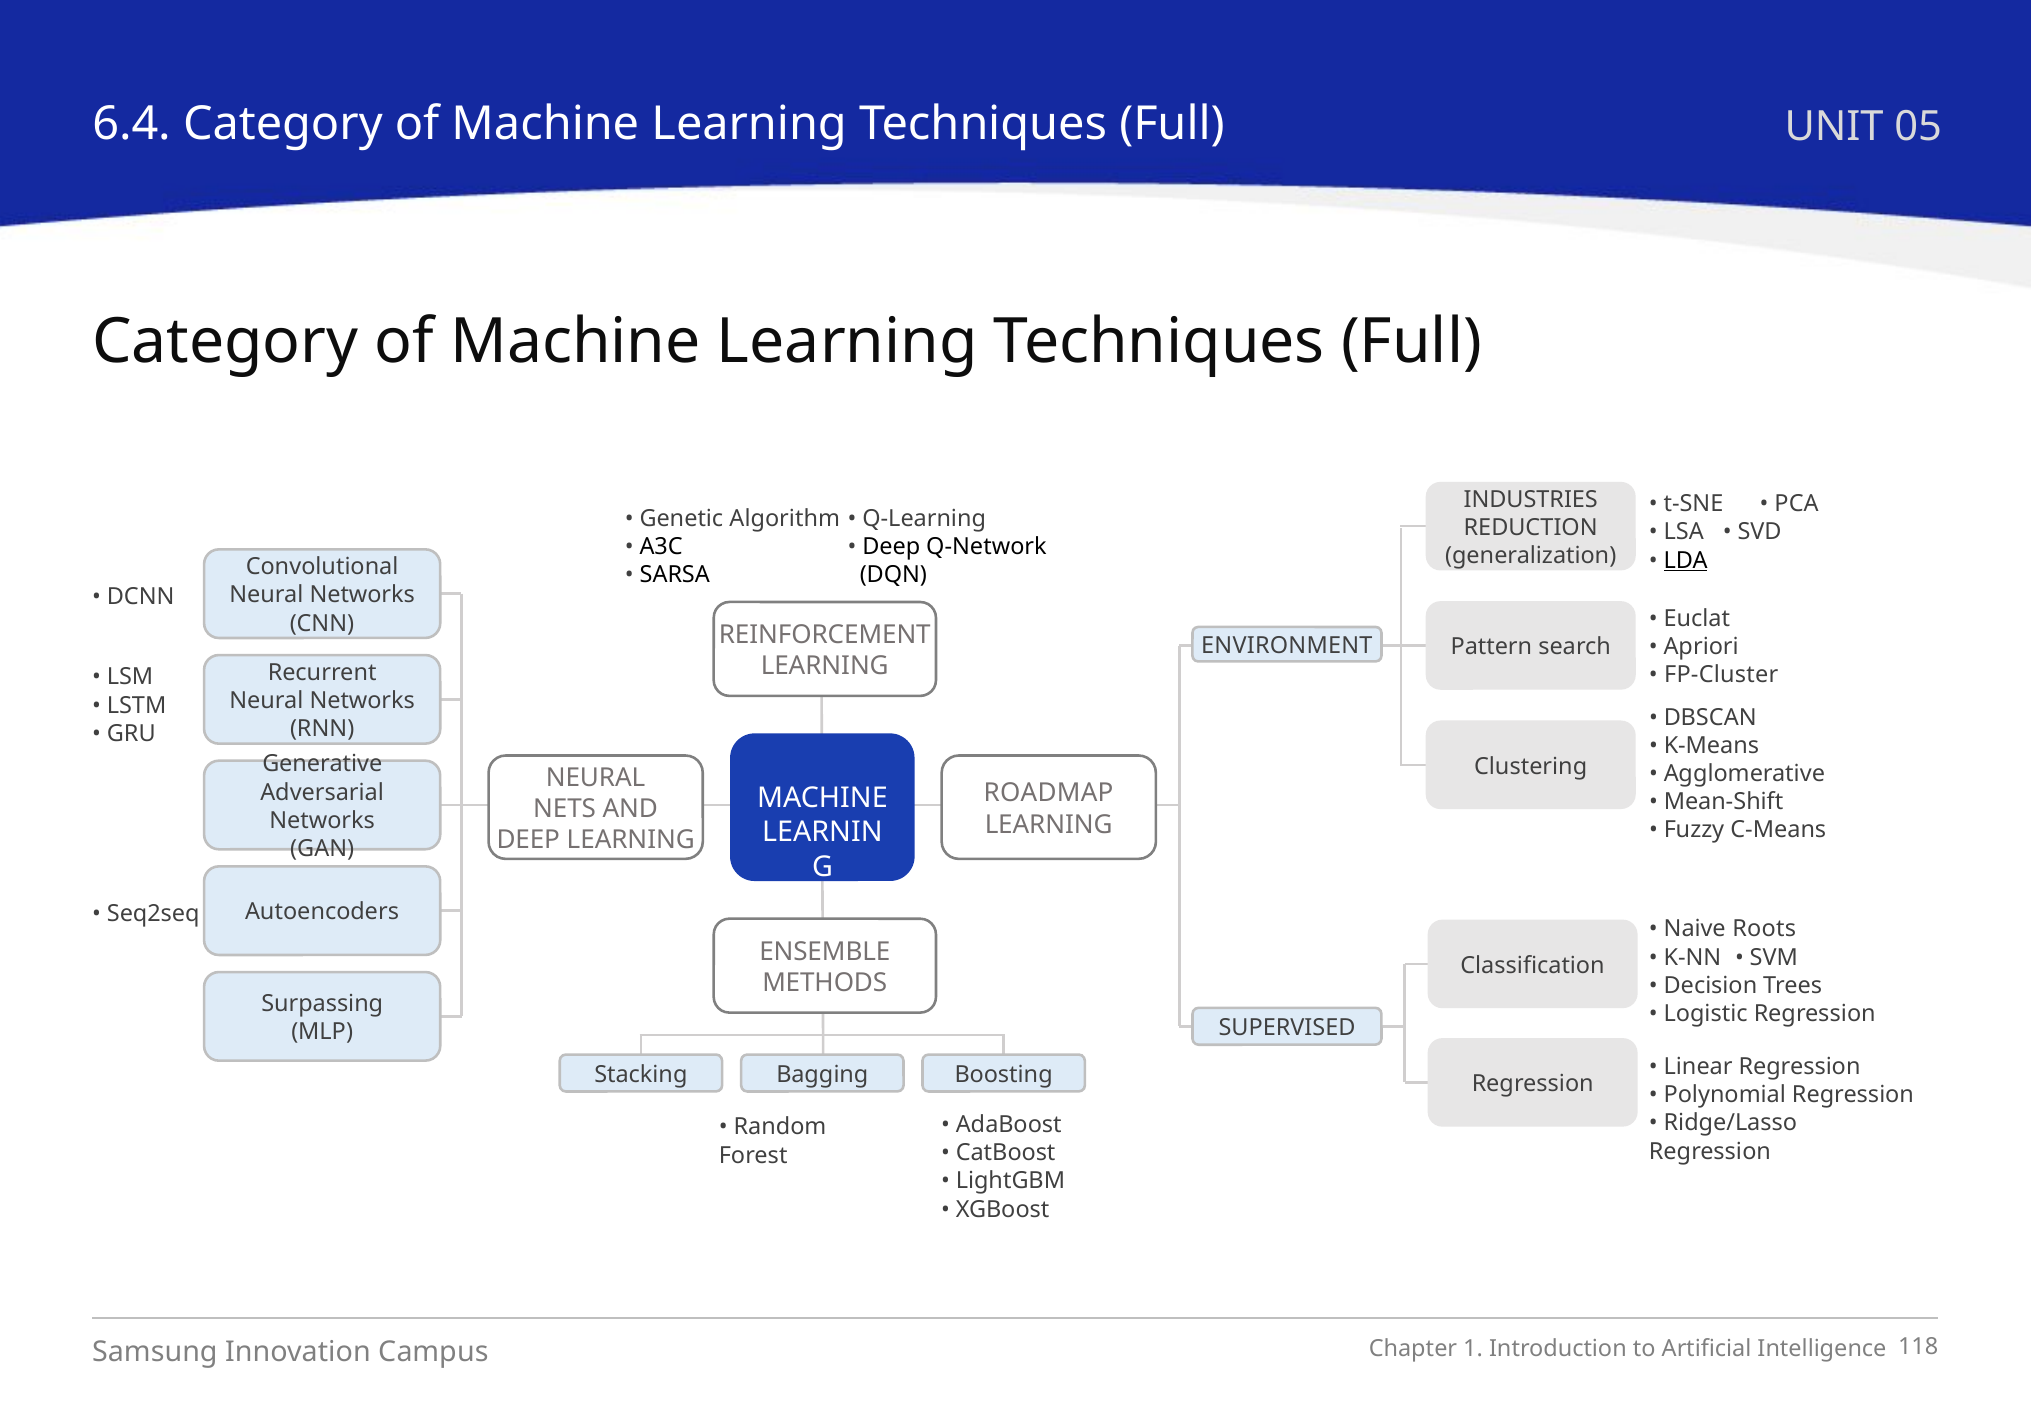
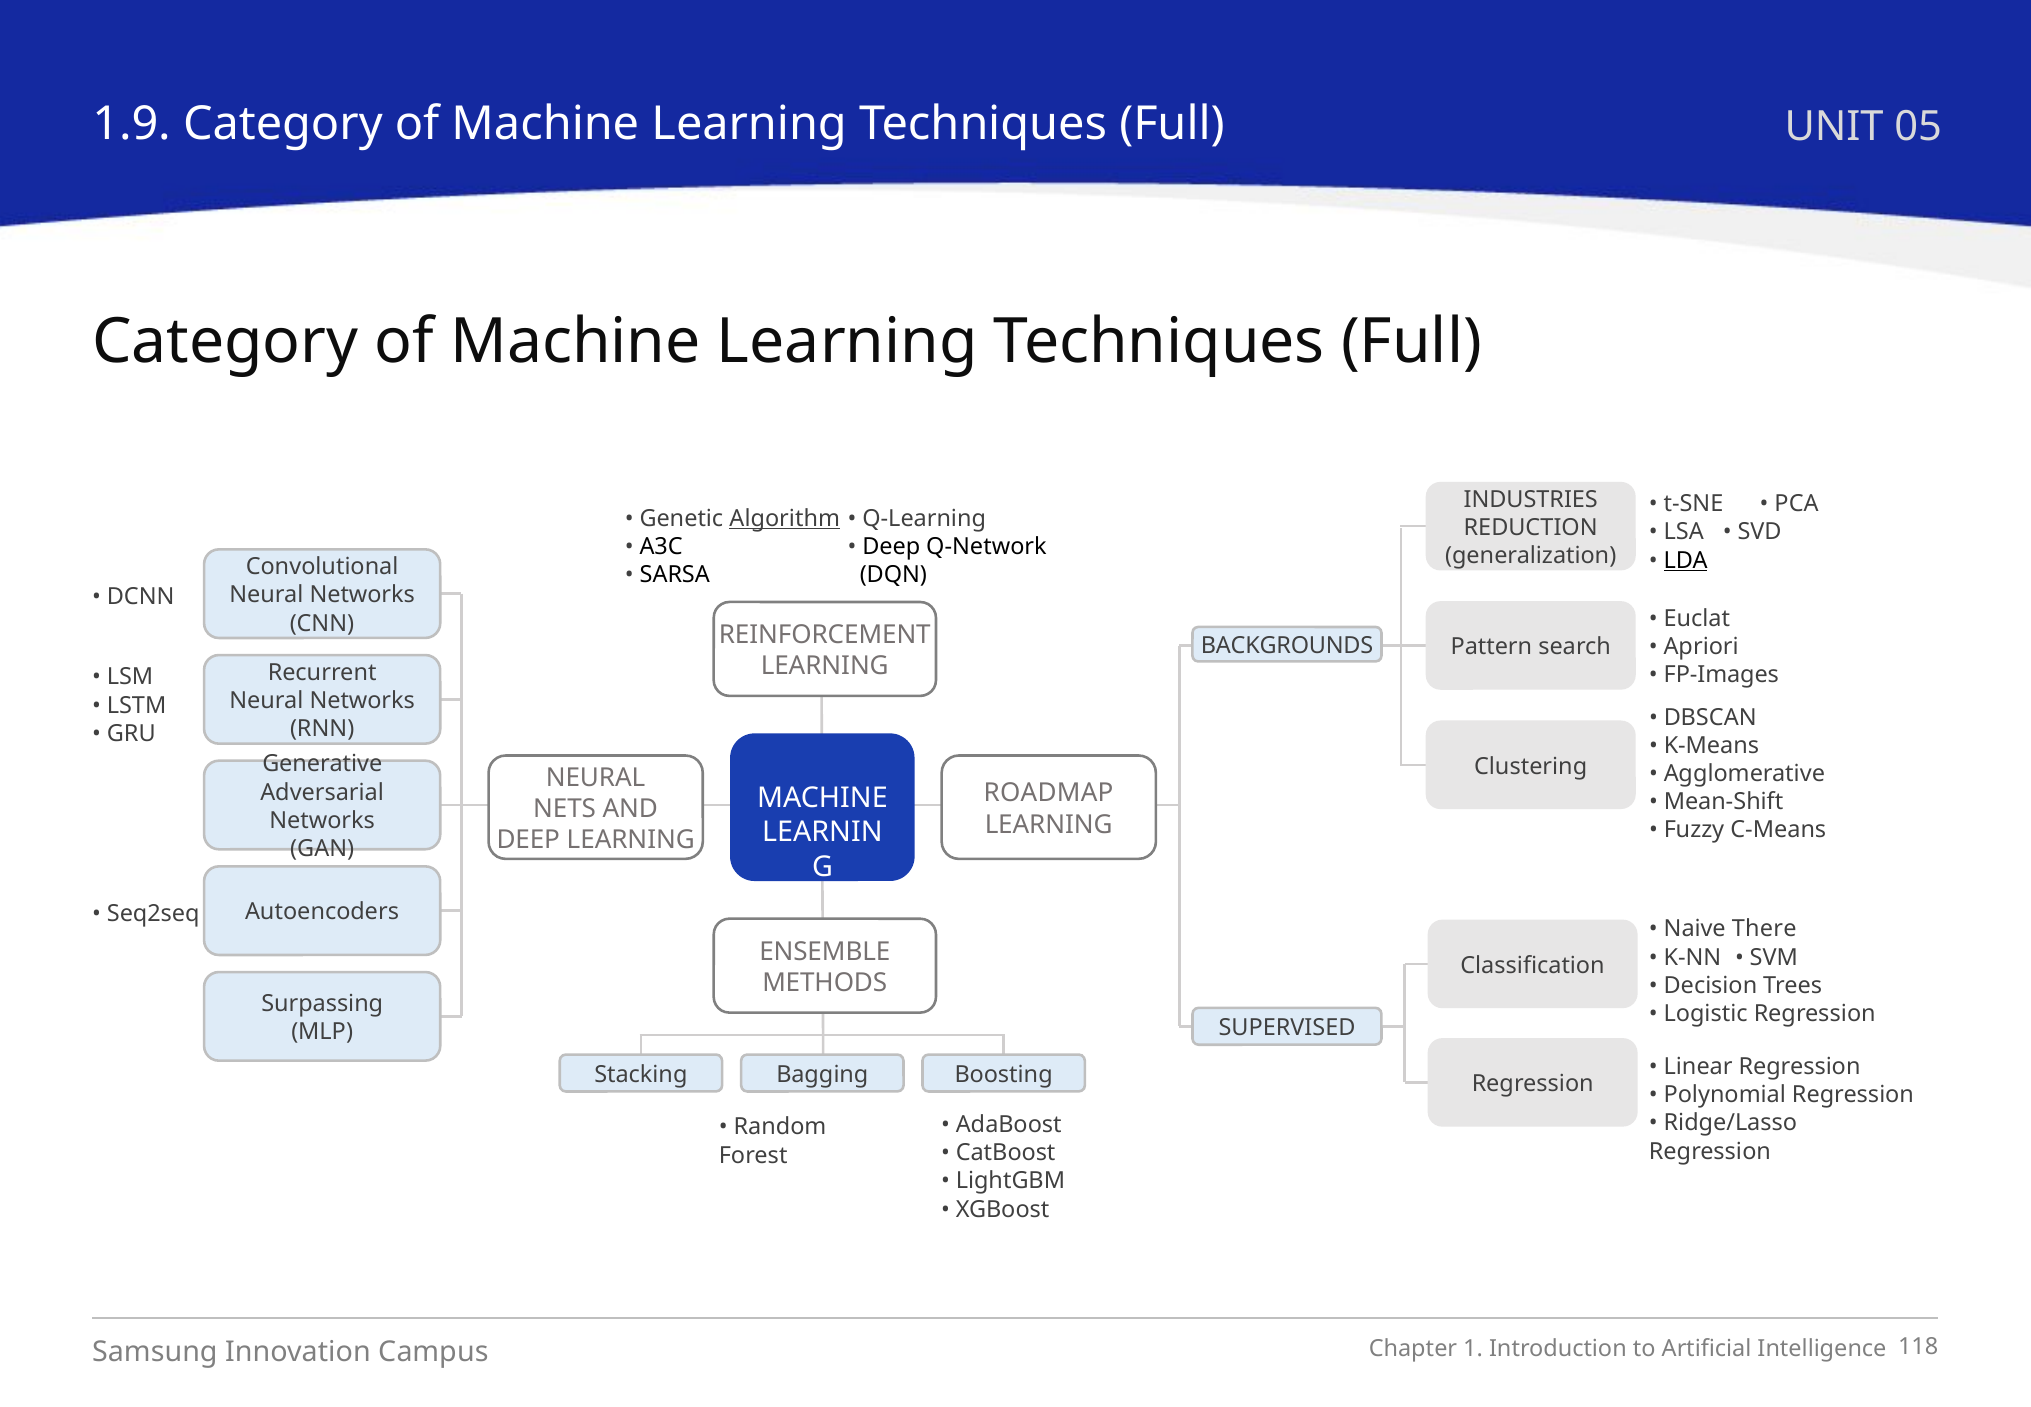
6.4: 6.4 -> 1.9
Algorithm underline: none -> present
ENVIRONMENT: ENVIRONMENT -> BACKGROUNDS
FP-Cluster: FP-Cluster -> FP-Images
Roots: Roots -> There
